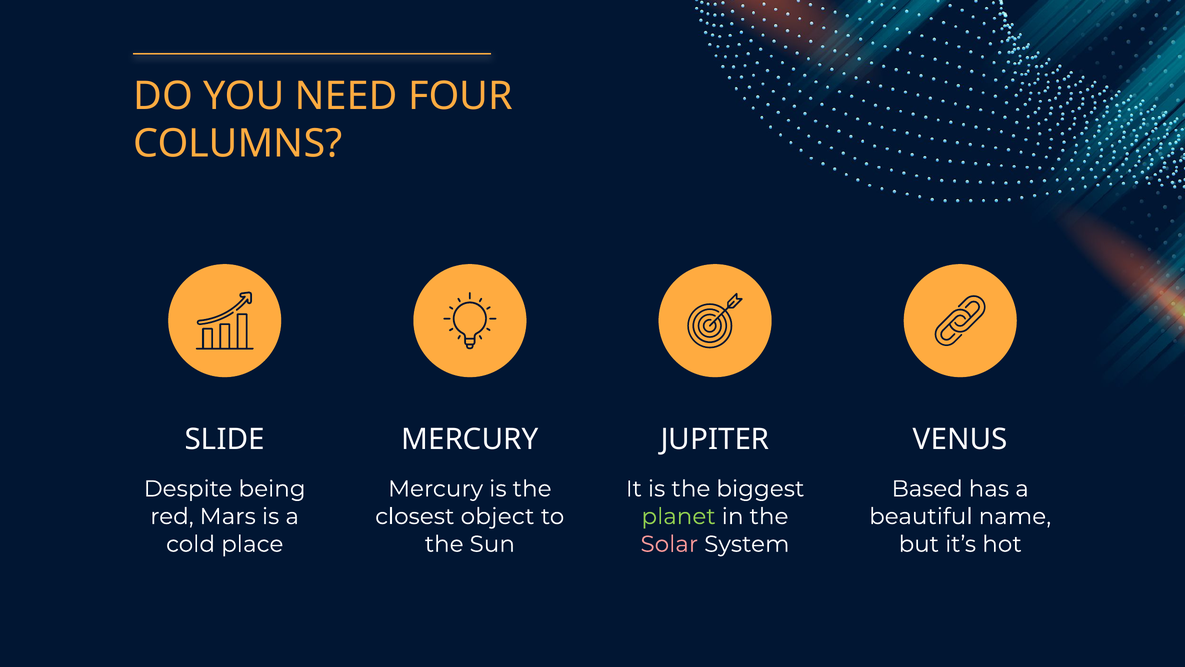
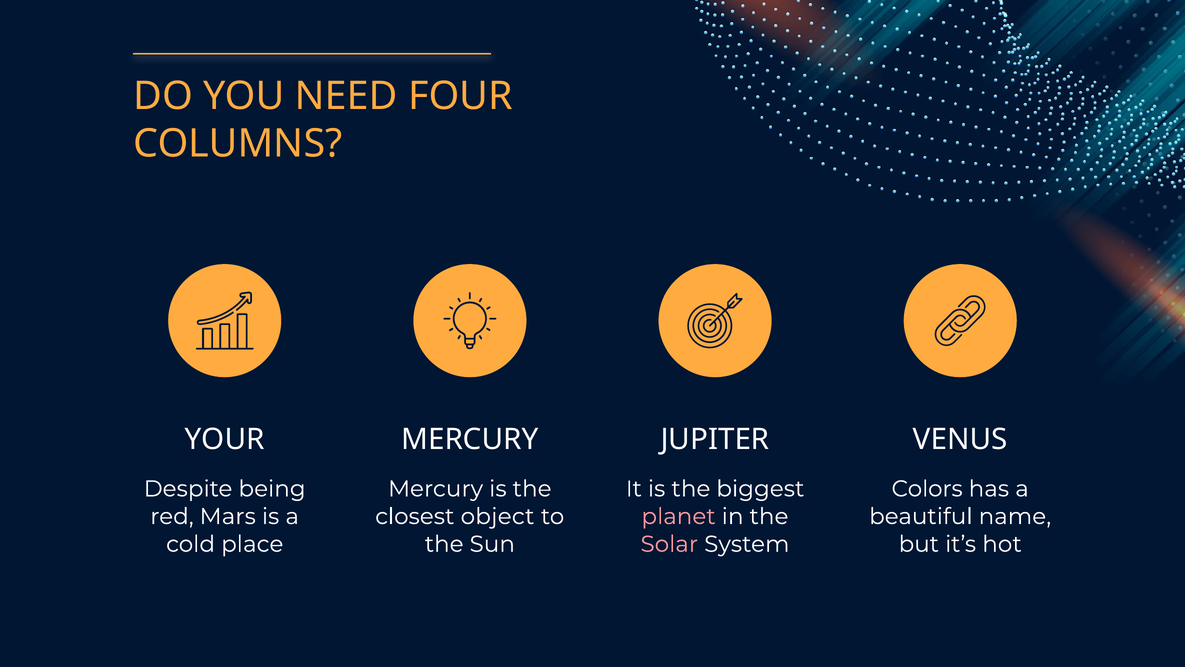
SLIDE: SLIDE -> YOUR
Based: Based -> Colors
planet colour: light green -> pink
